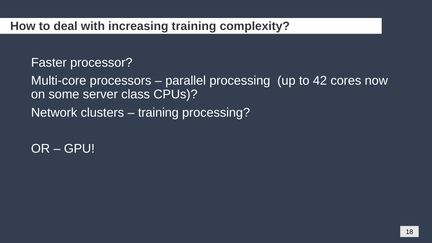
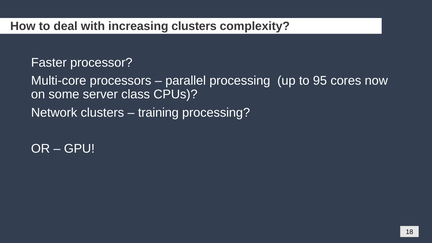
increasing training: training -> clusters
42: 42 -> 95
